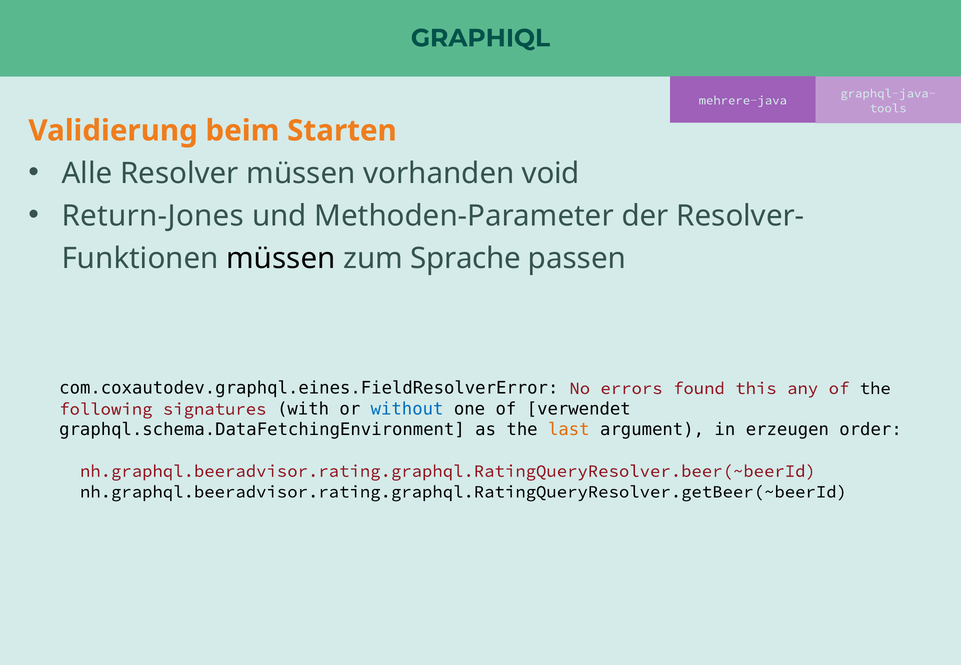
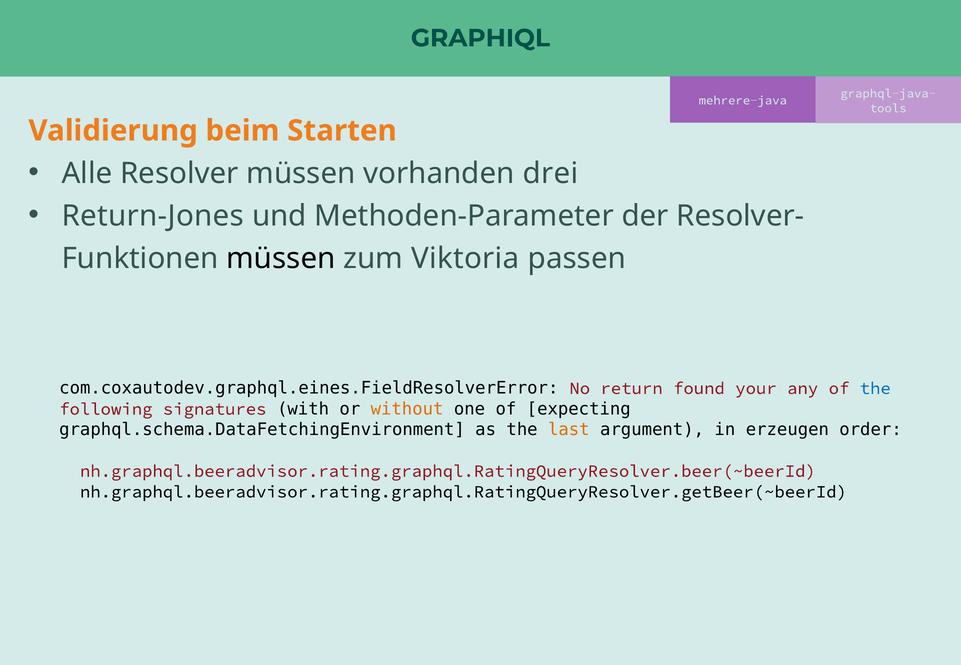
void: void -> drei
Sprache: Sprache -> Viktoria
errors: errors -> return
this: this -> your
the at (875, 388) colour: black -> blue
without colour: blue -> orange
verwendet: verwendet -> expecting
